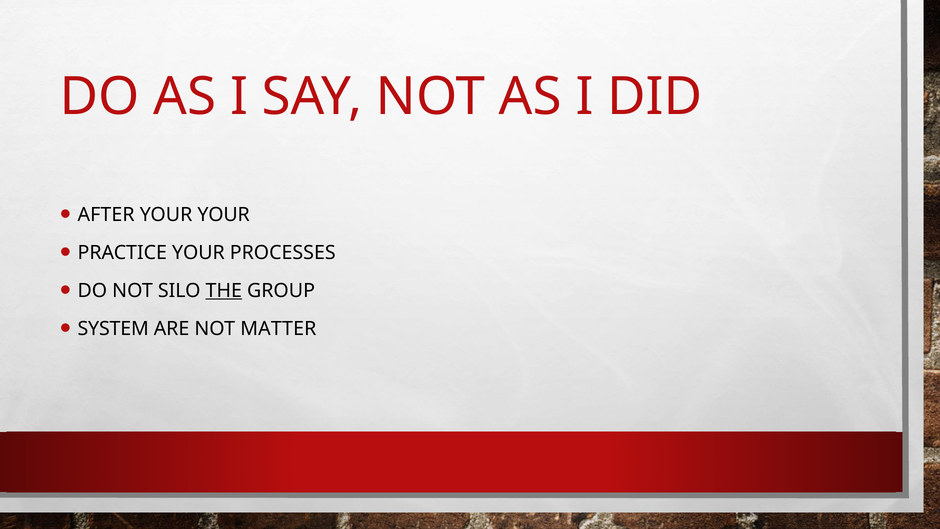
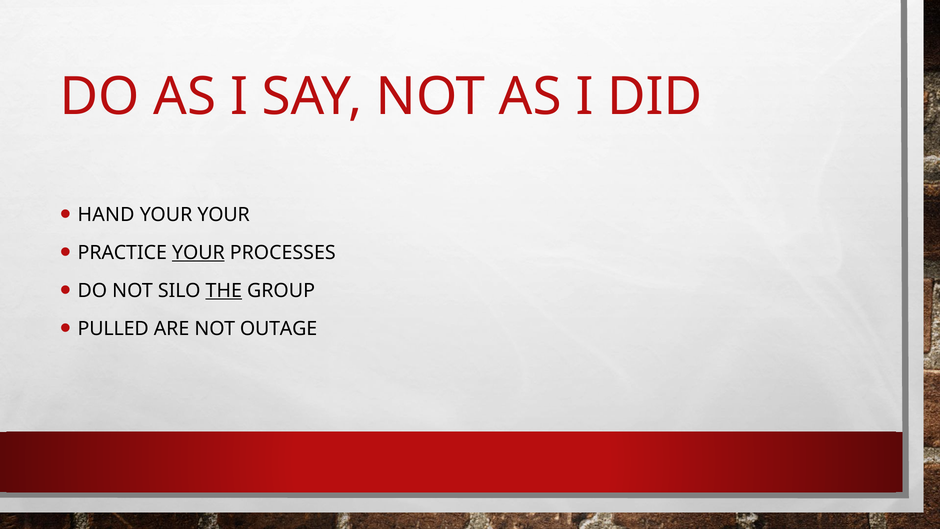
AFTER: AFTER -> HAND
YOUR at (198, 252) underline: none -> present
SYSTEM: SYSTEM -> PULLED
MATTER: MATTER -> OUTAGE
